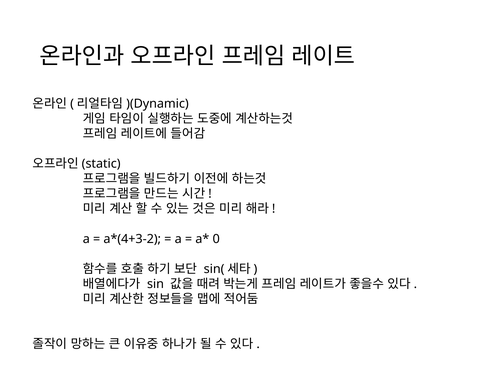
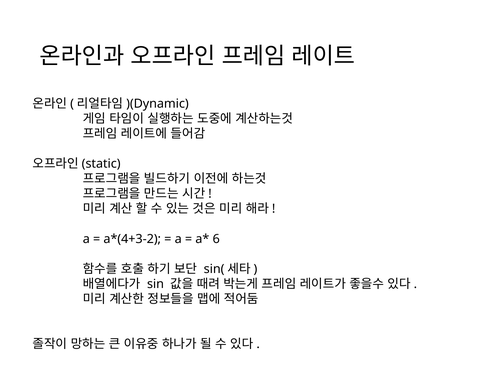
0: 0 -> 6
